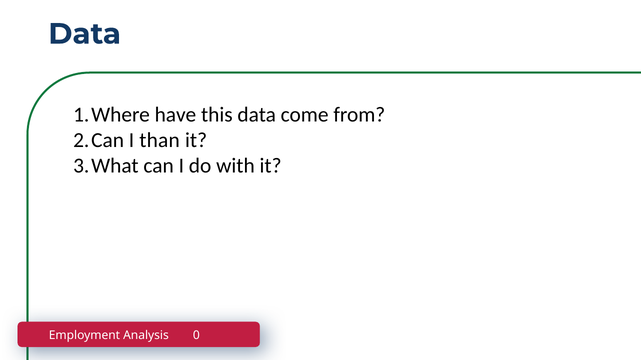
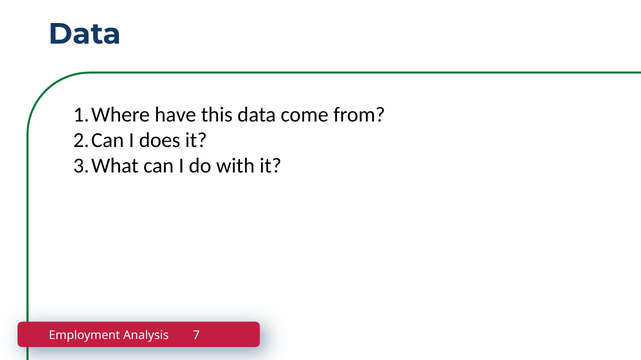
than: than -> does
0: 0 -> 7
